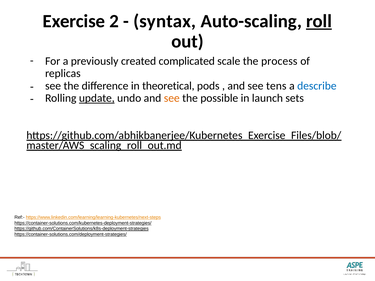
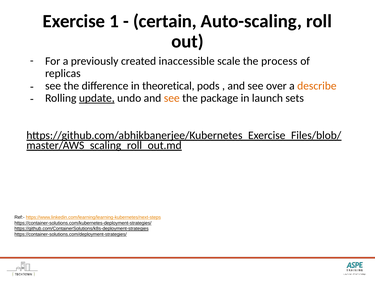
2: 2 -> 1
syntax: syntax -> certain
roll underline: present -> none
complicated: complicated -> inaccessible
tens: tens -> over
describe colour: blue -> orange
possible: possible -> package
